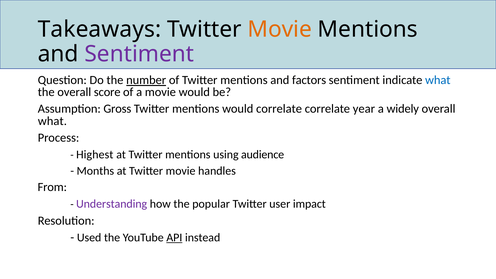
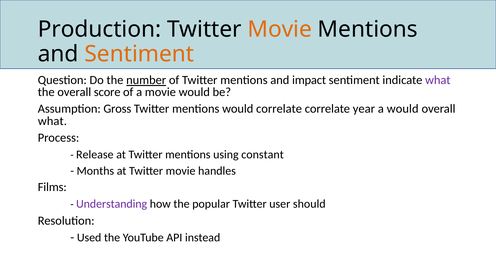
Takeaways: Takeaways -> Production
Sentiment at (139, 54) colour: purple -> orange
factors: factors -> impact
what at (438, 80) colour: blue -> purple
a widely: widely -> would
Highest: Highest -> Release
audience: audience -> constant
From: From -> Films
impact: impact -> should
API underline: present -> none
